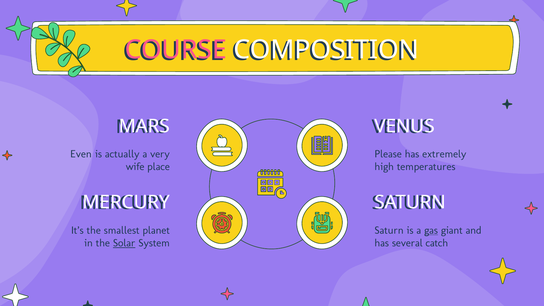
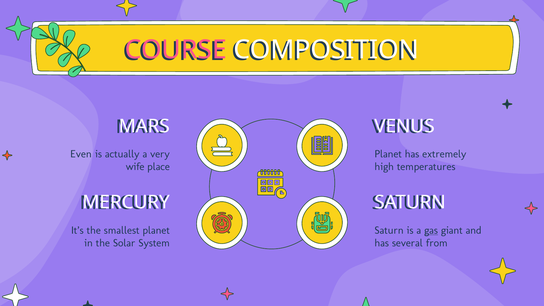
Please at (388, 154): Please -> Planet
Solar underline: present -> none
catch: catch -> from
